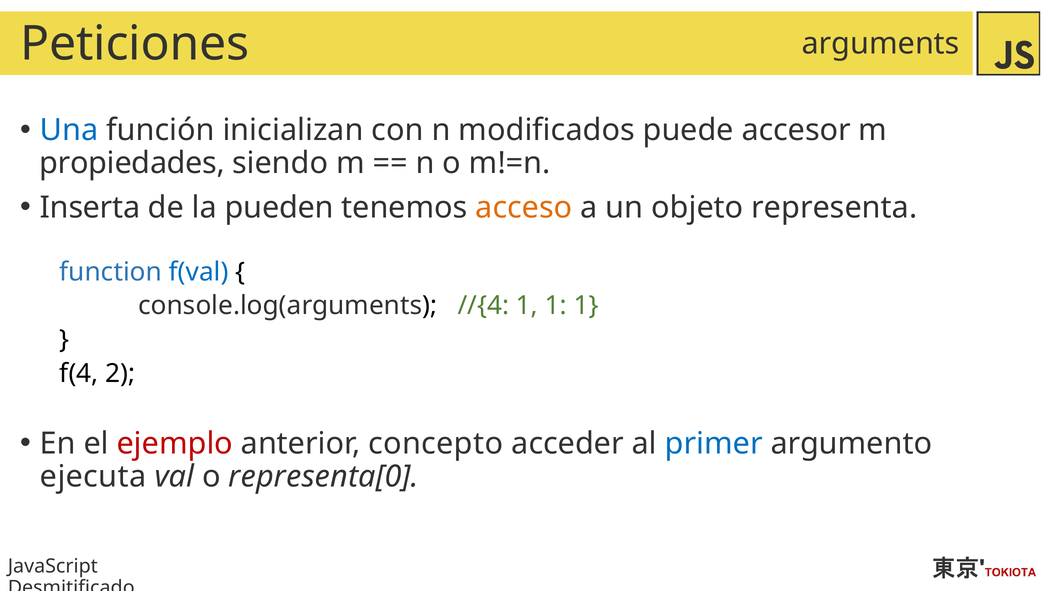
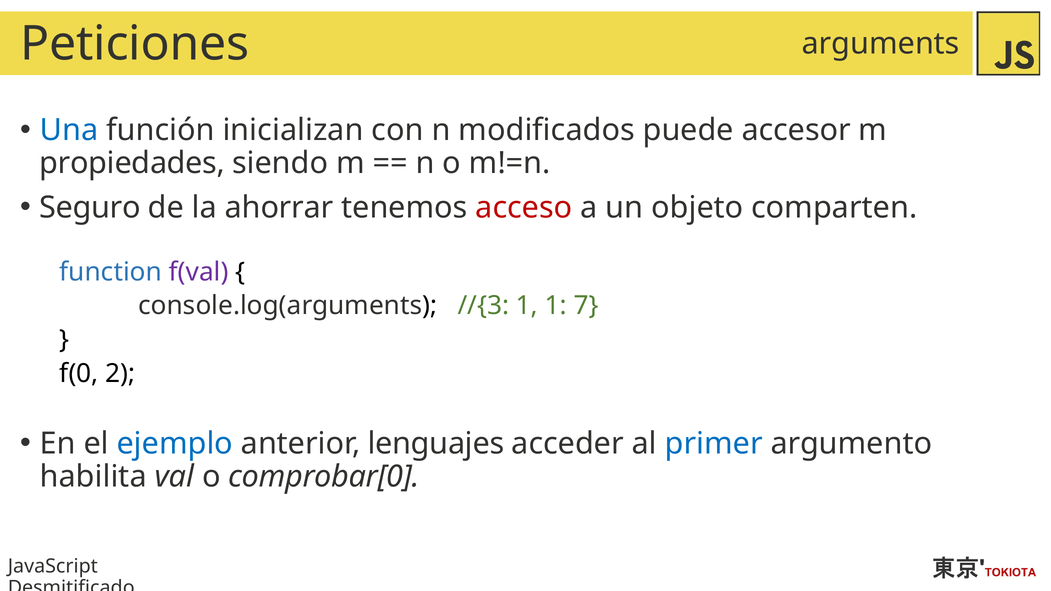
Inserta: Inserta -> Seguro
pueden: pueden -> ahorrar
acceso colour: orange -> red
representa: representa -> comparten
f(val colour: blue -> purple
//{4: //{4 -> //{3
1 1 1: 1 -> 7
f(4: f(4 -> f(0
ejemplo colour: red -> blue
concepto: concepto -> lenguajes
ejecuta: ejecuta -> habilita
representa[0: representa[0 -> comprobar[0
